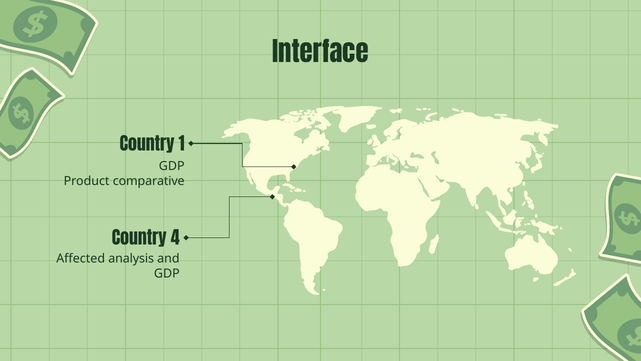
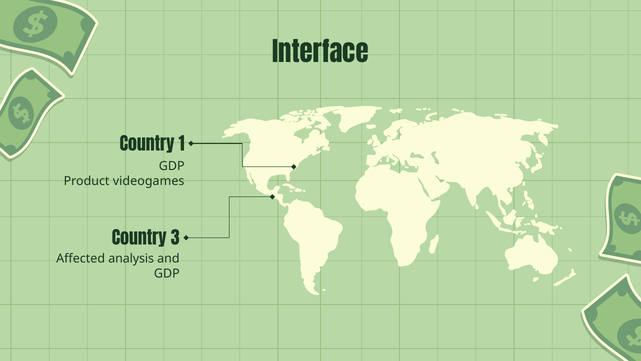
comparative: comparative -> videogames
4: 4 -> 3
